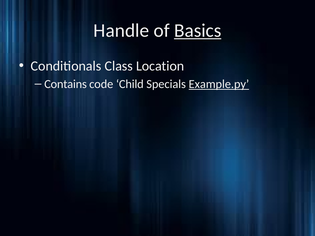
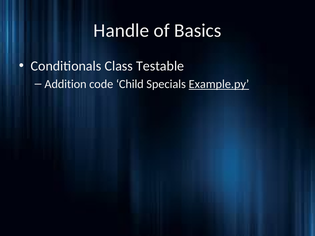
Basics underline: present -> none
Location: Location -> Testable
Contains: Contains -> Addition
